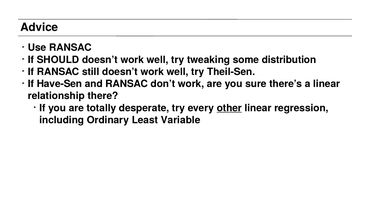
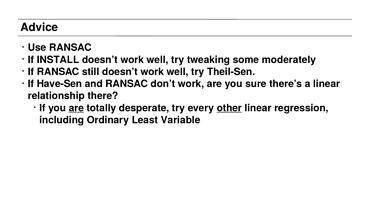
SHOULD: SHOULD -> INSTALL
distribution: distribution -> moderately
are at (76, 108) underline: none -> present
